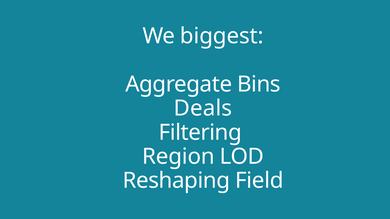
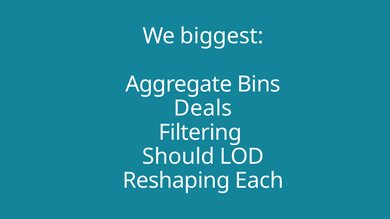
Region: Region -> Should
Field: Field -> Each
